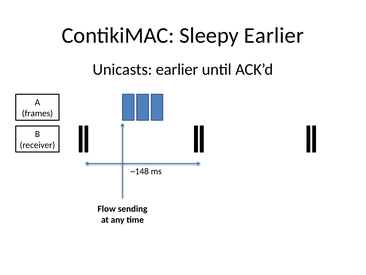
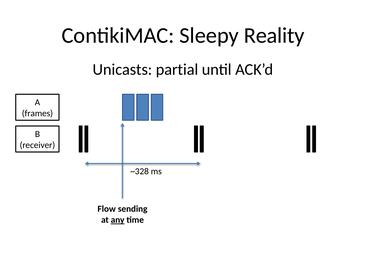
Sleepy Earlier: Earlier -> Reality
Unicasts earlier: earlier -> partial
~148: ~148 -> ~328
any underline: none -> present
